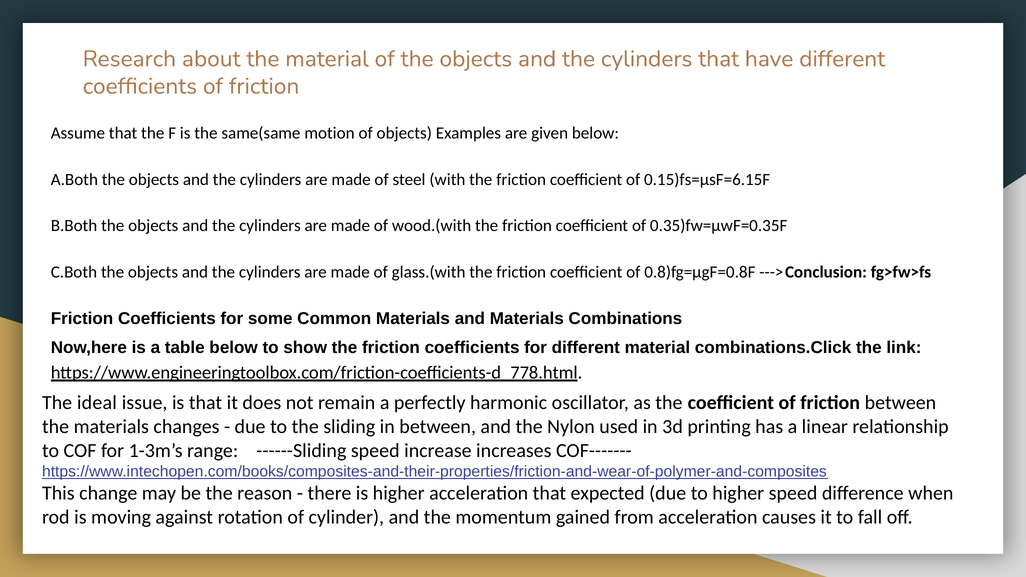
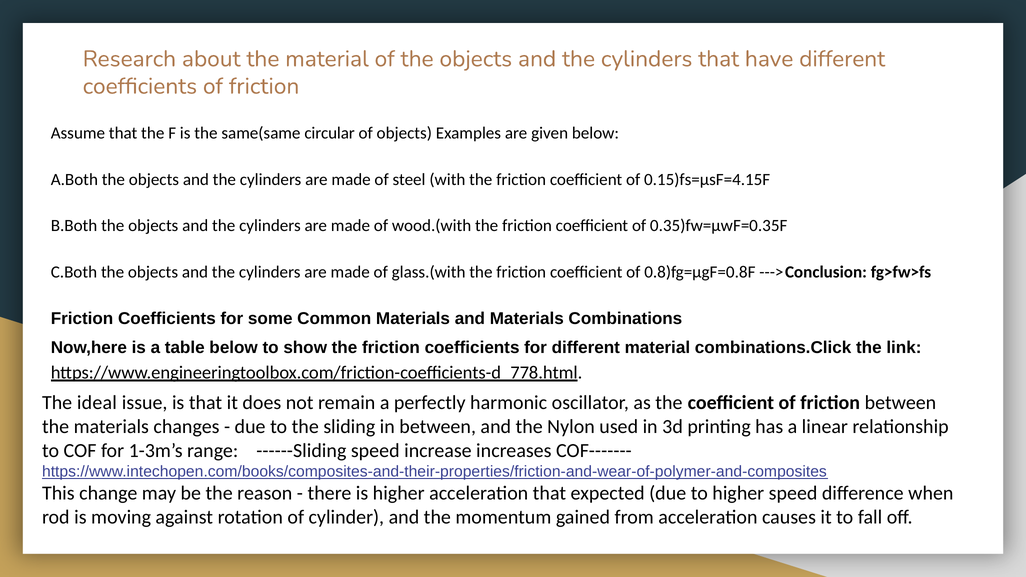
motion: motion -> circular
0.15)fs=μsF=6.15F: 0.15)fs=μsF=6.15F -> 0.15)fs=μsF=4.15F
